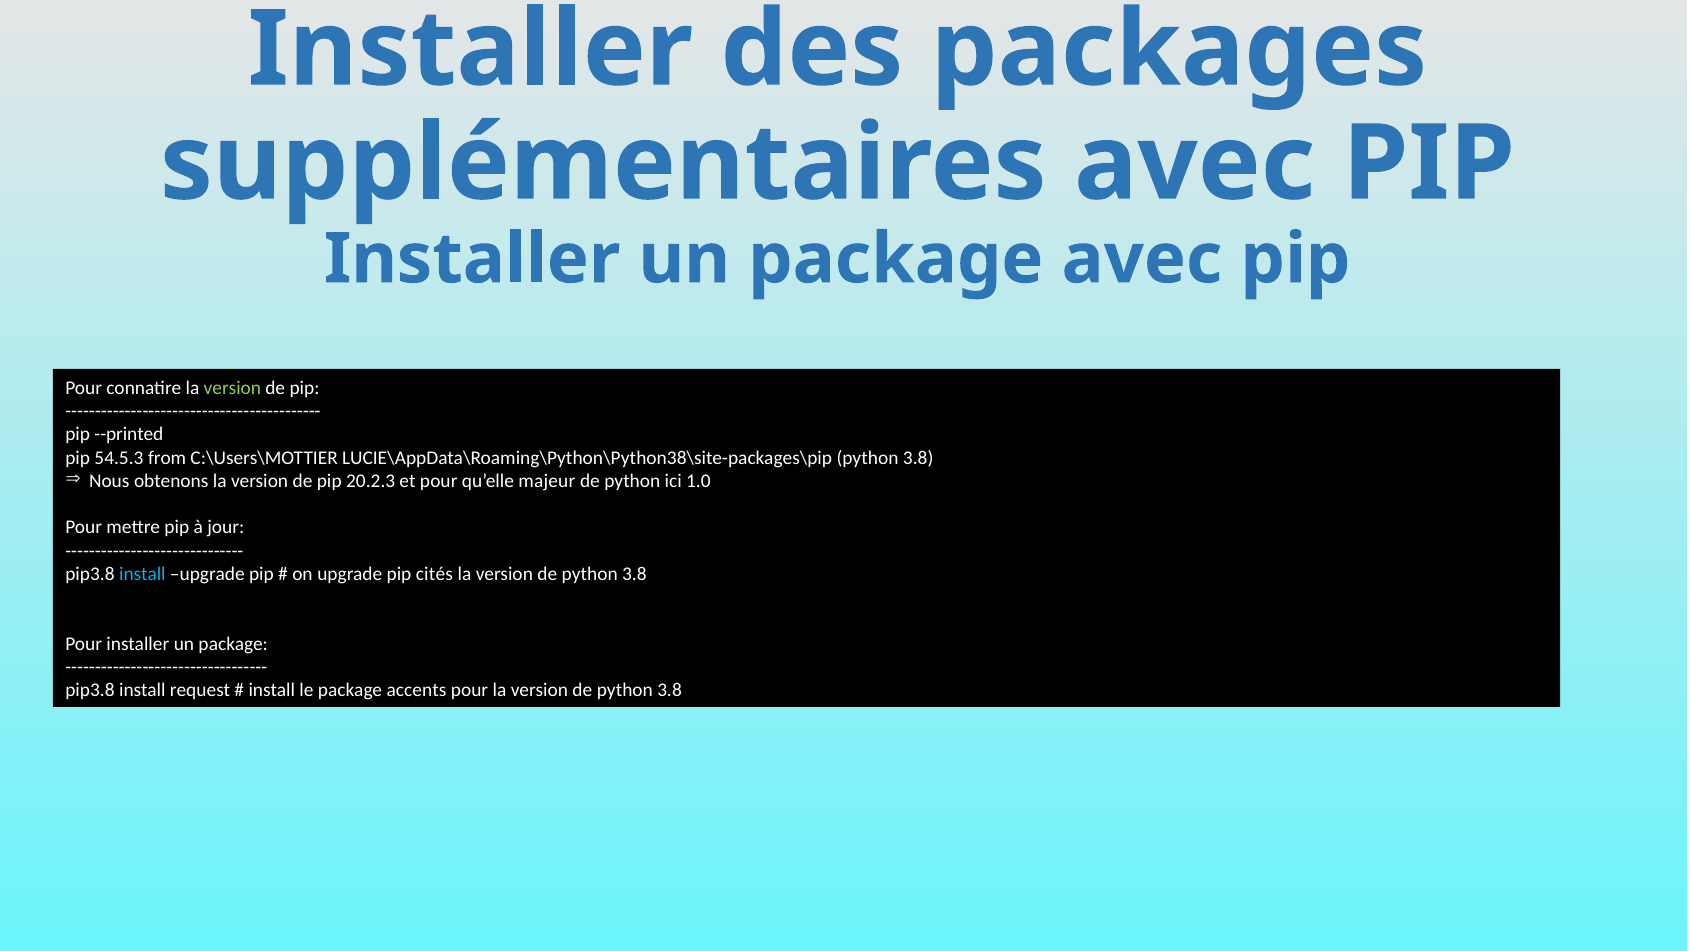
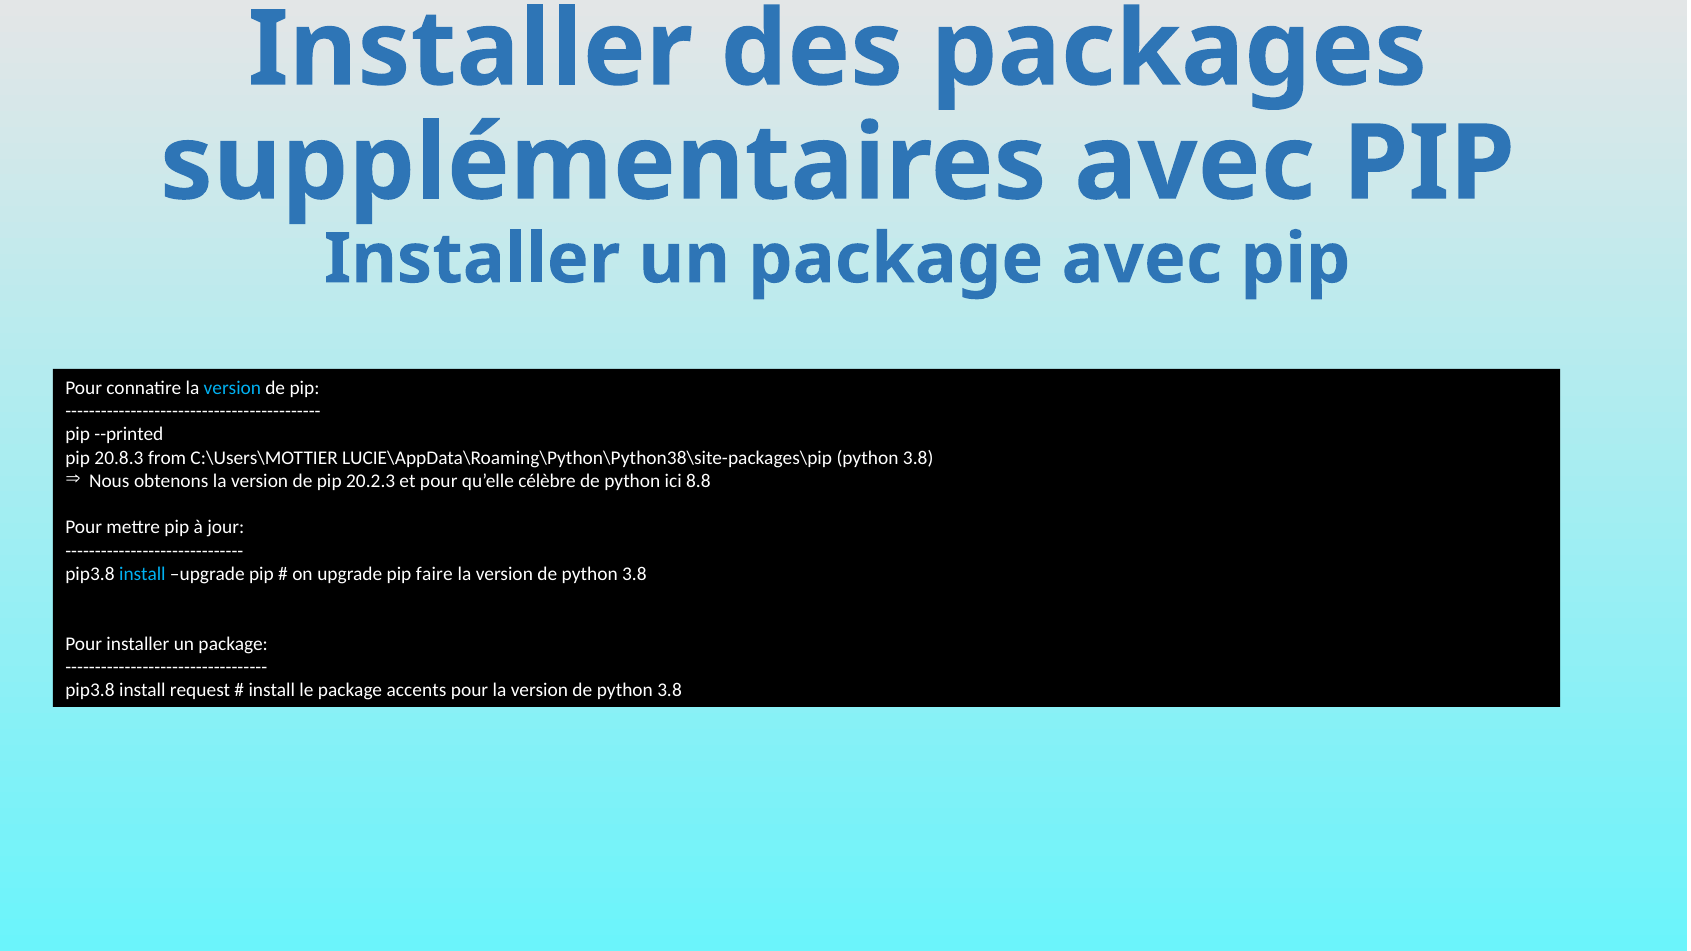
version at (232, 388) colour: light green -> light blue
54.5.3: 54.5.3 -> 20.8.3
majeur: majeur -> célèbre
1.0: 1.0 -> 8.8
cités: cités -> faire
